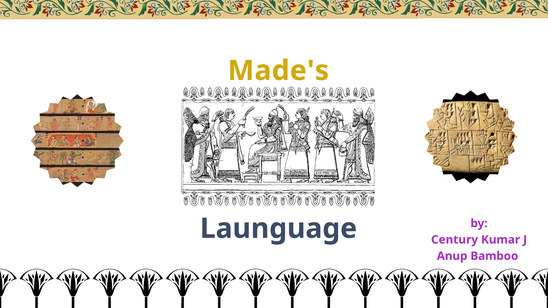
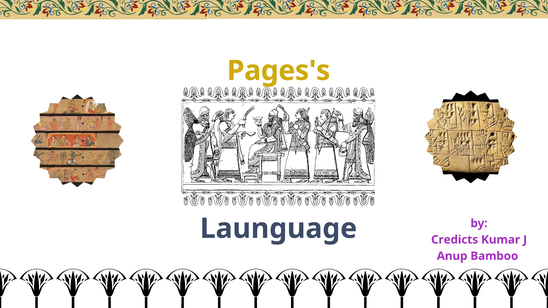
Made's: Made's -> Pages's
Century: Century -> Credicts
